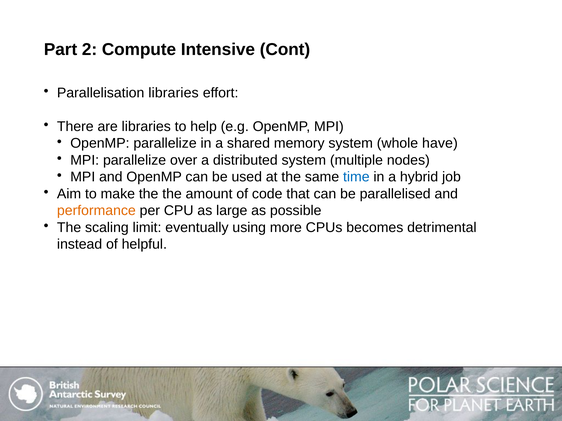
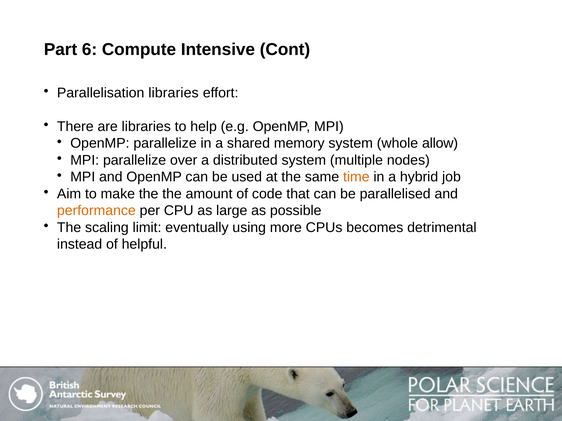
2: 2 -> 6
have: have -> allow
time colour: blue -> orange
